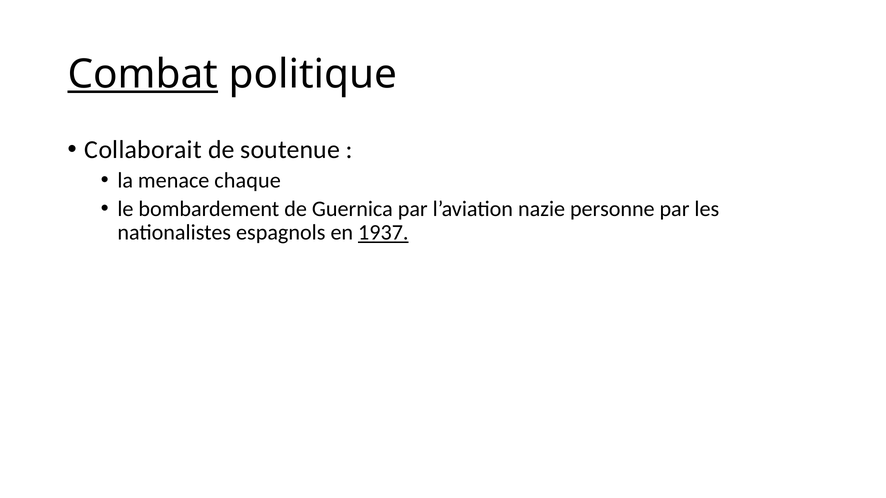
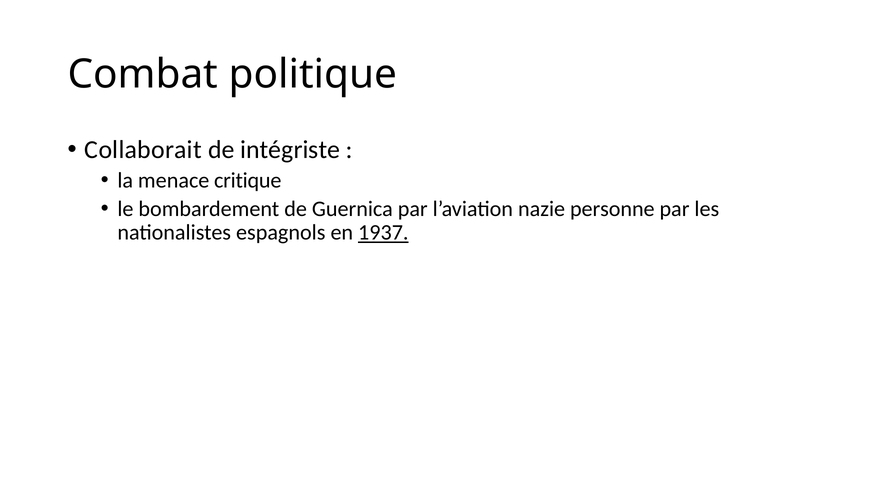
Combat underline: present -> none
soutenue: soutenue -> intégriste
chaque: chaque -> critique
